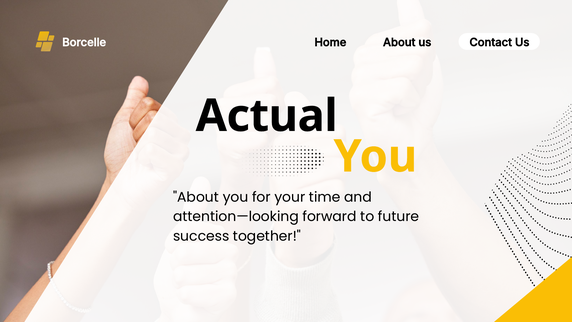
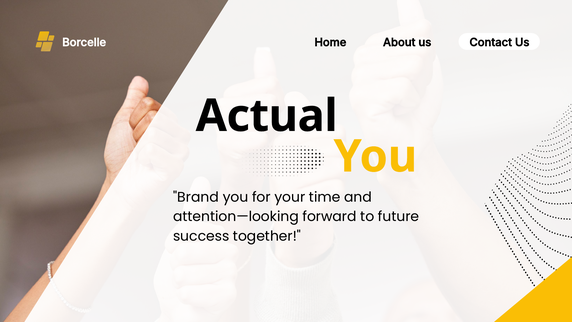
About at (196, 197): About -> Brand
